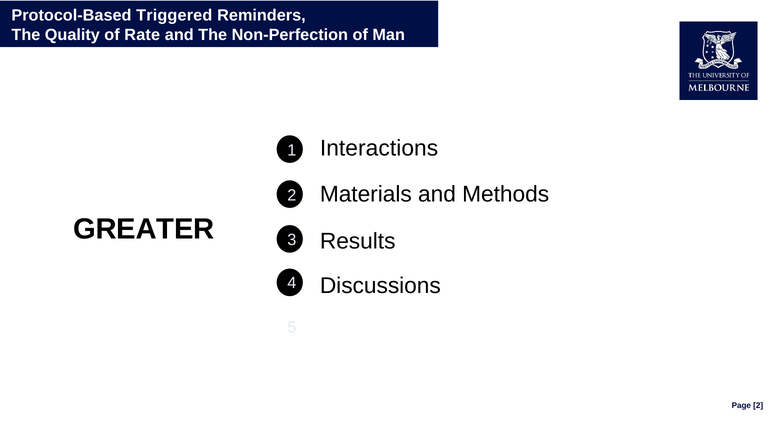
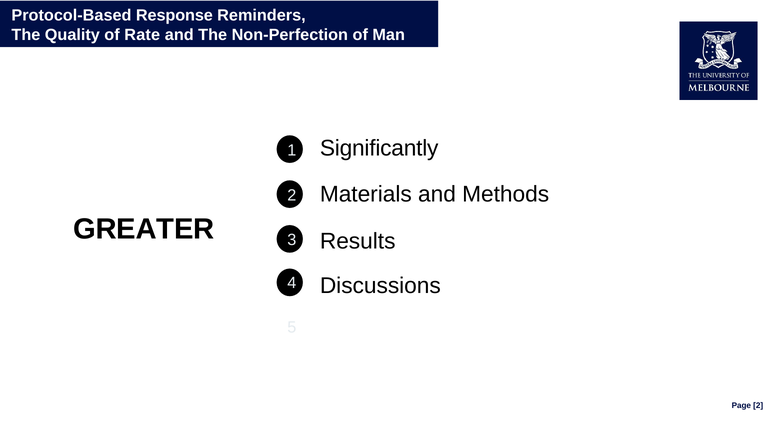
Triggered: Triggered -> Response
Interactions: Interactions -> Significantly
